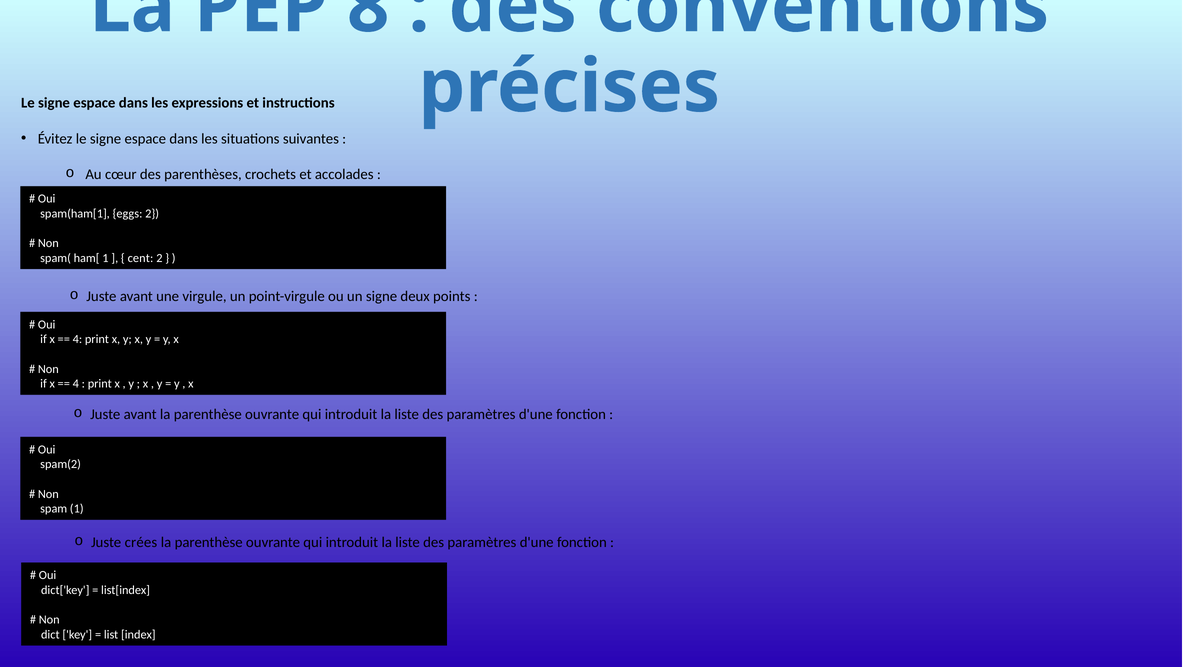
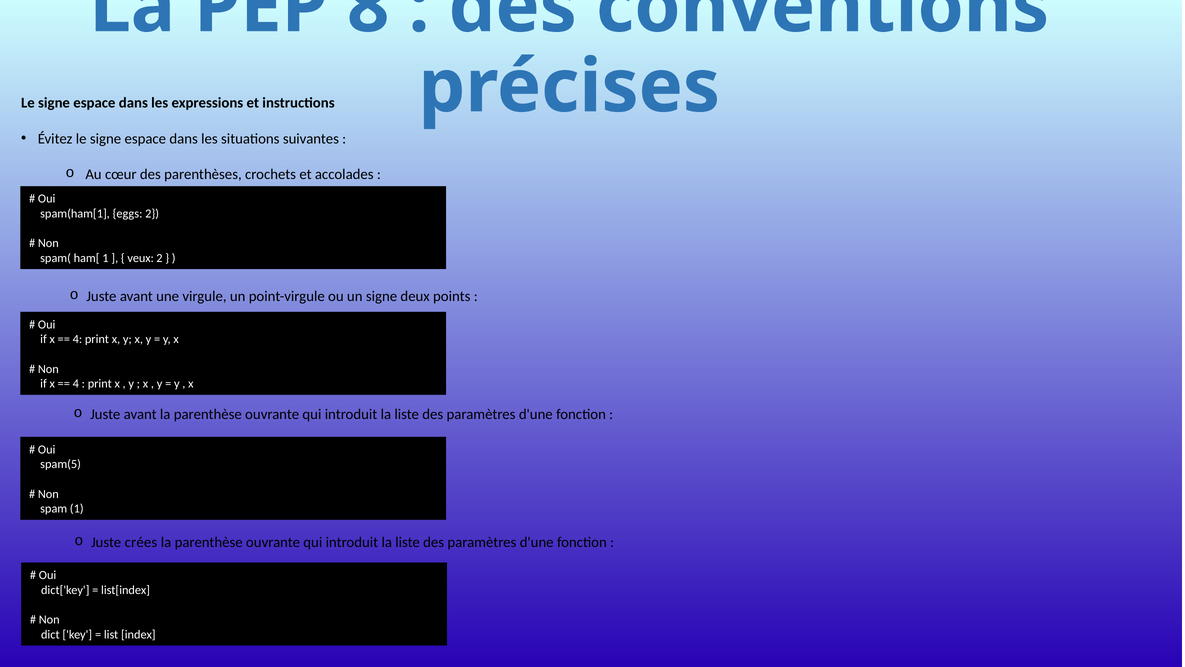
cent: cent -> veux
spam(2: spam(2 -> spam(5
